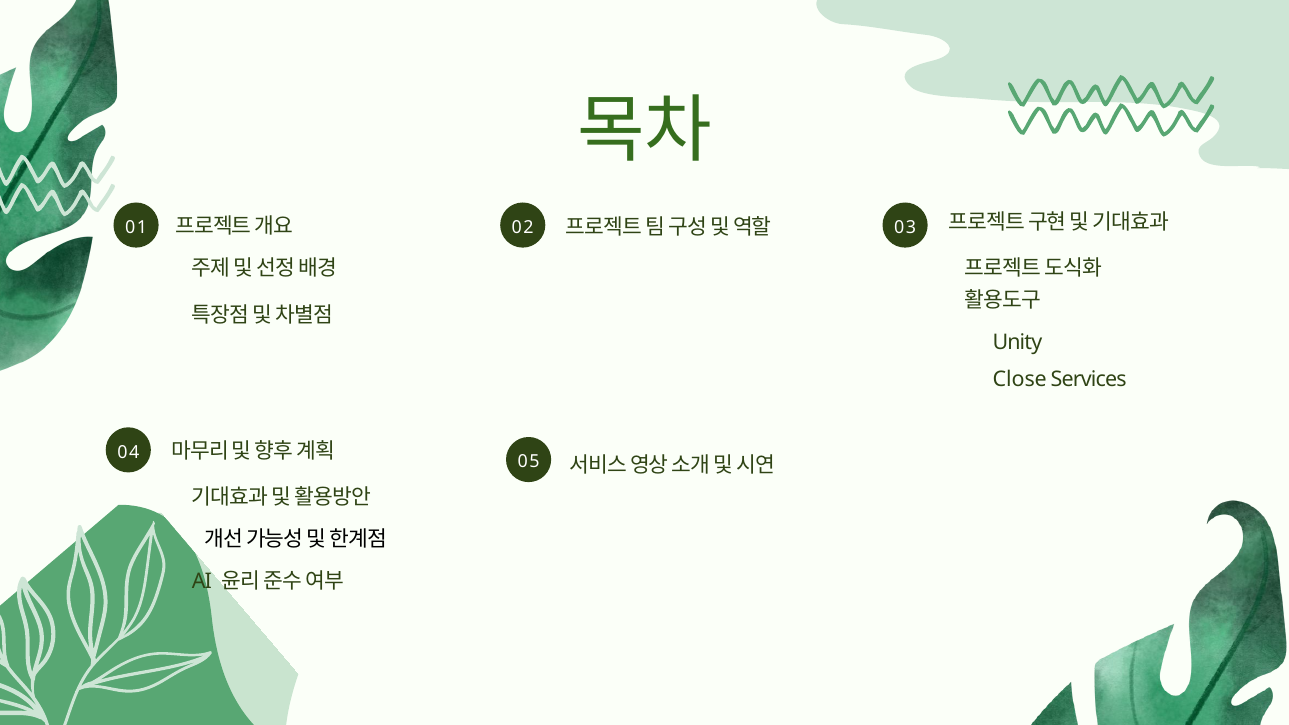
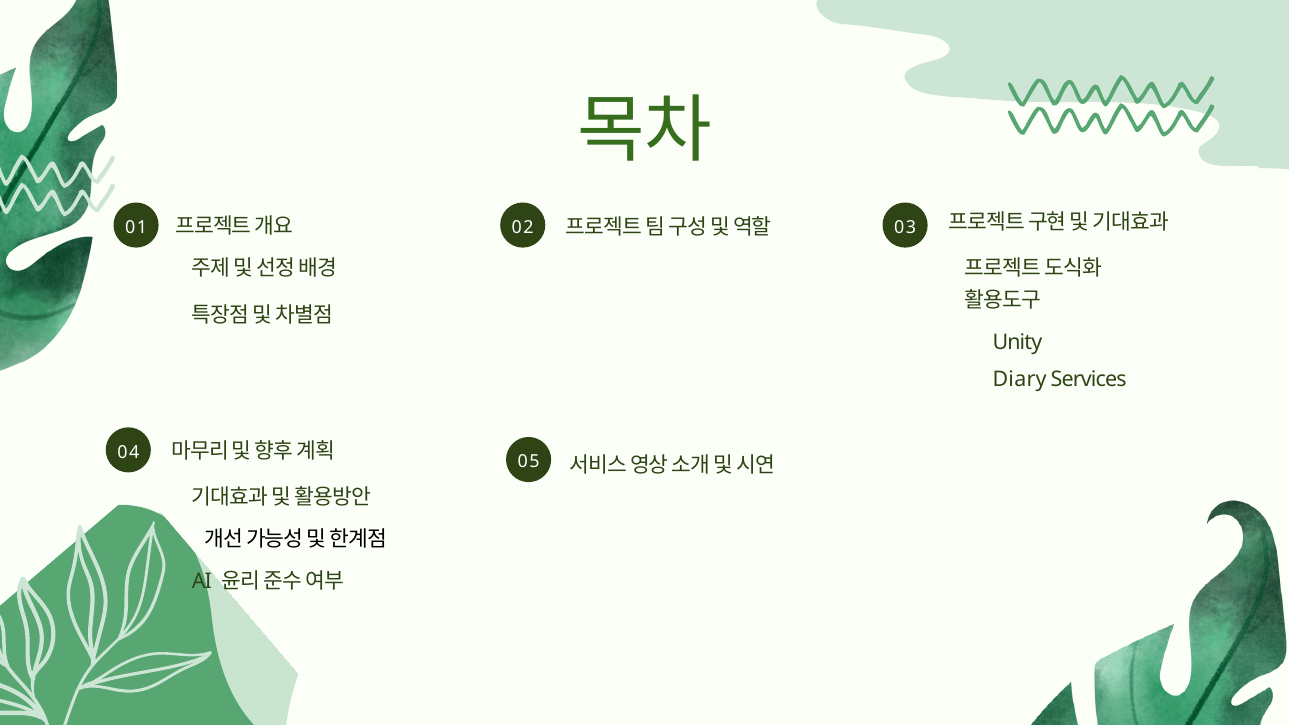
Close: Close -> Diary
